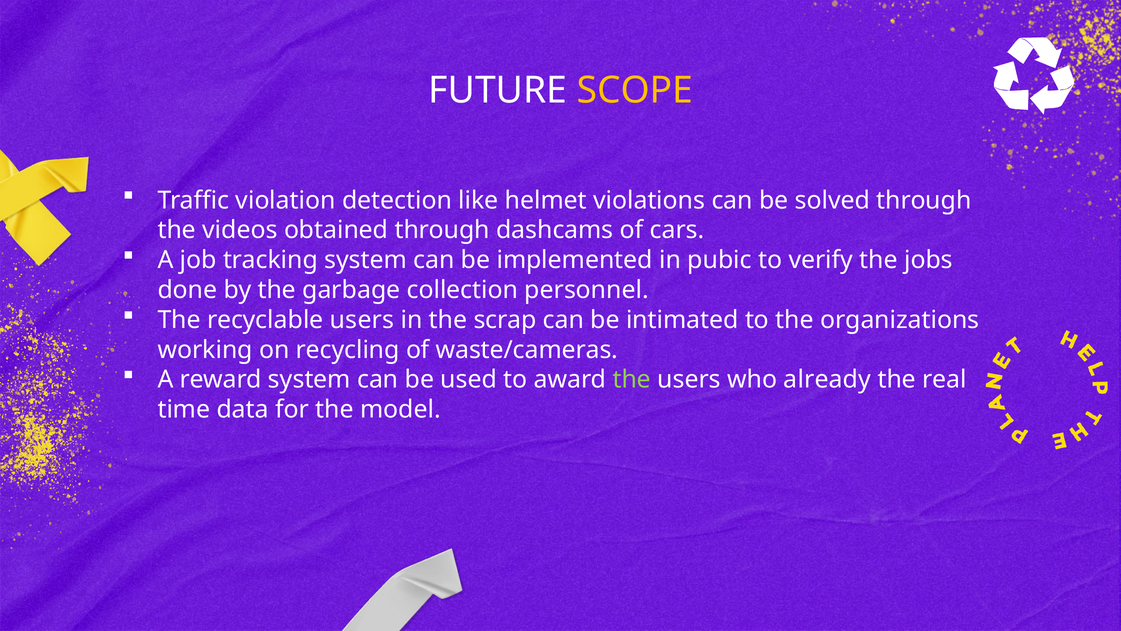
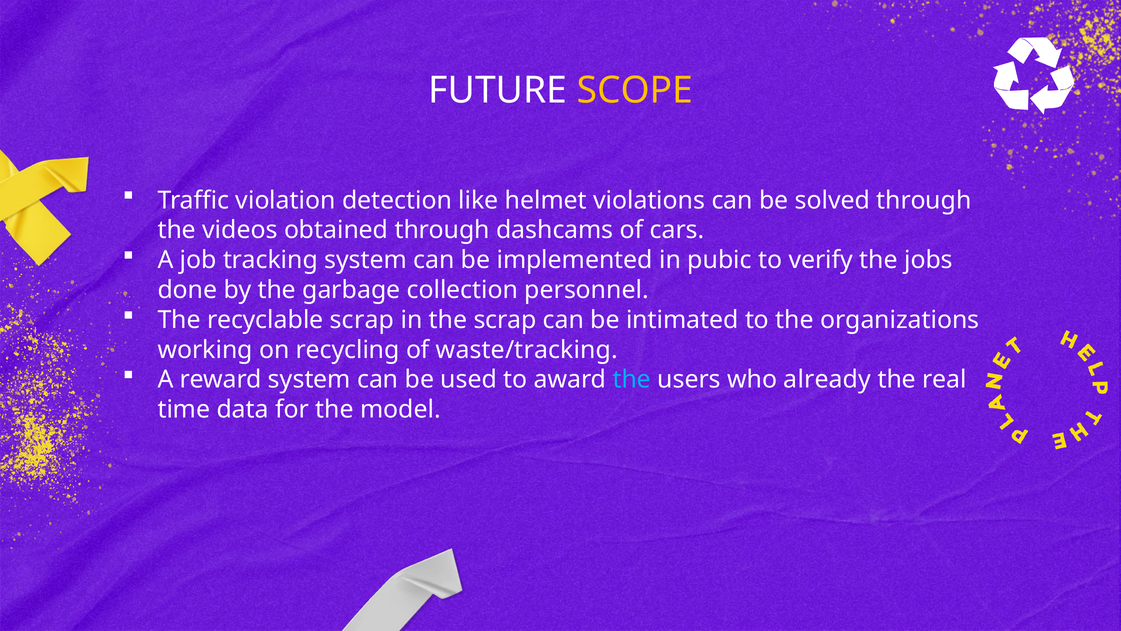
recyclable users: users -> scrap
waste/cameras: waste/cameras -> waste/tracking
the at (632, 380) colour: light green -> light blue
